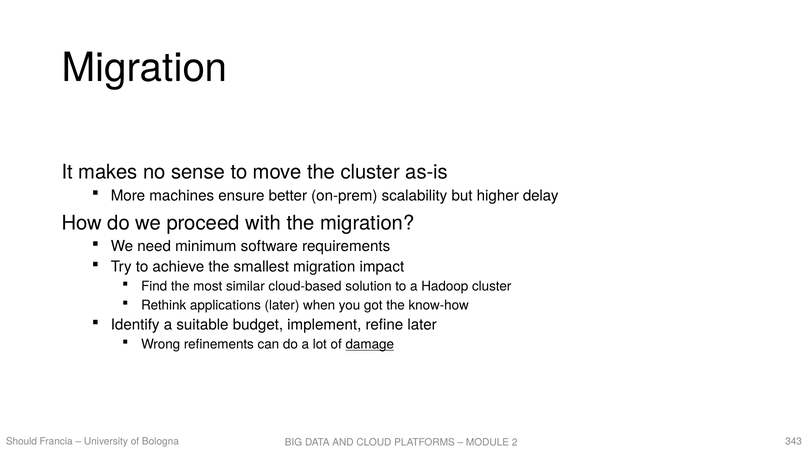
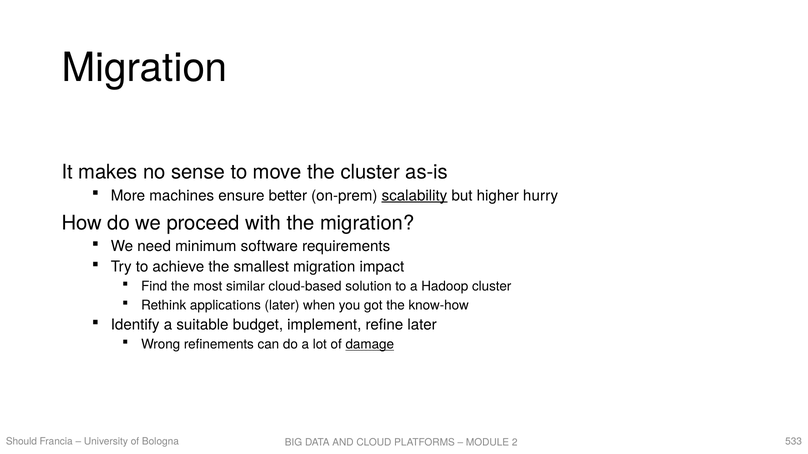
scalability underline: none -> present
delay: delay -> hurry
343: 343 -> 533
